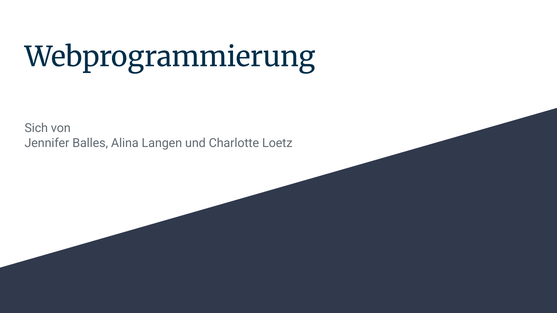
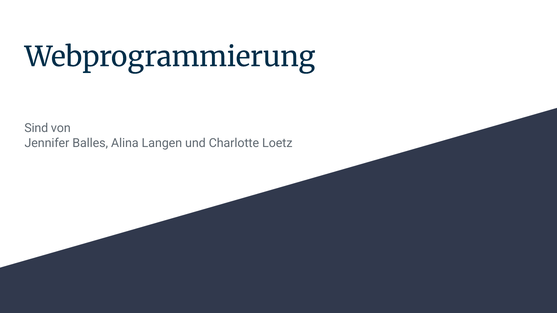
Sich: Sich -> Sind
